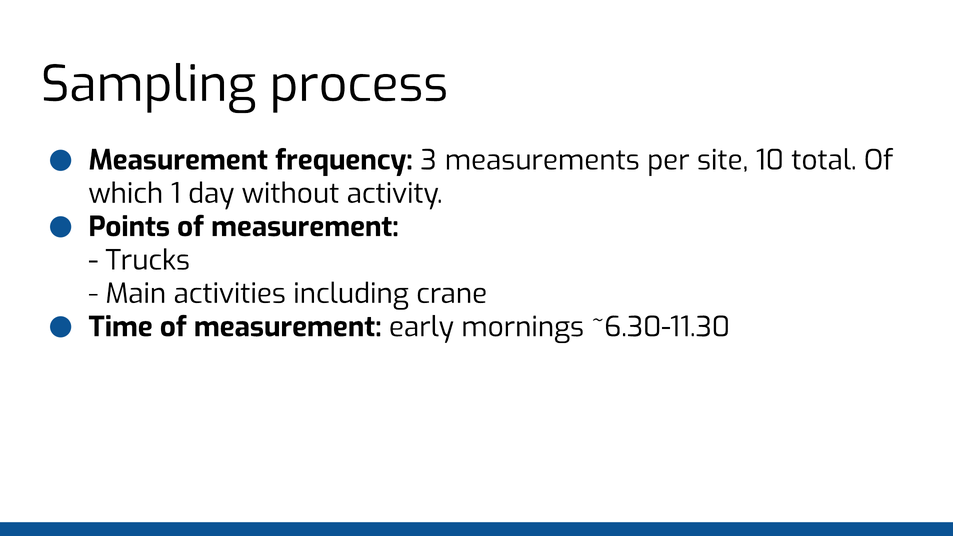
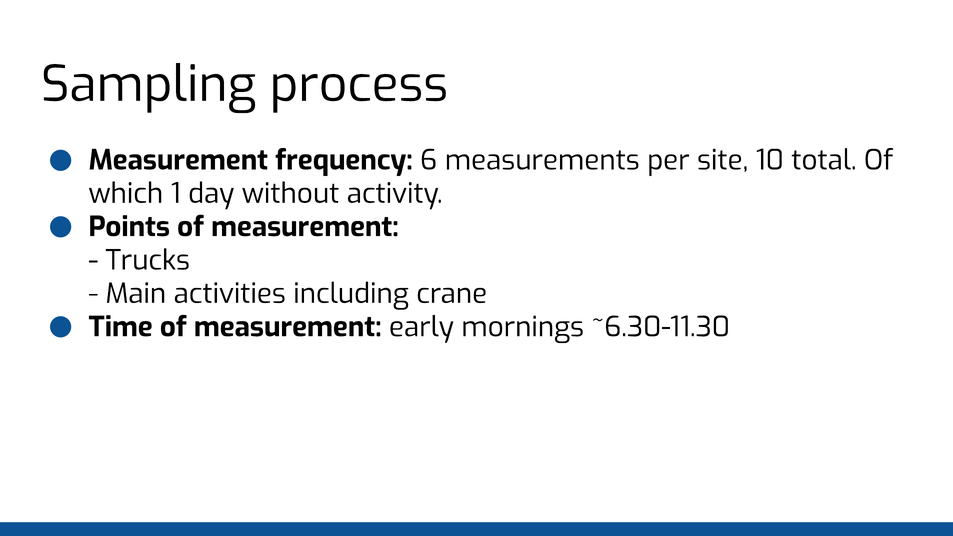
3: 3 -> 6
